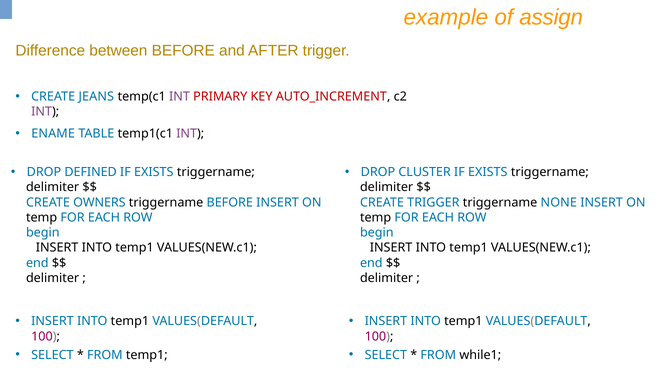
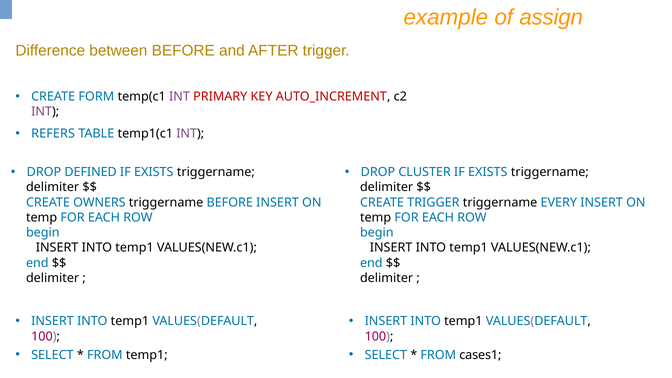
JEANS: JEANS -> FORM
ENAME: ENAME -> REFERS
NONE: NONE -> EVERY
while1: while1 -> cases1
